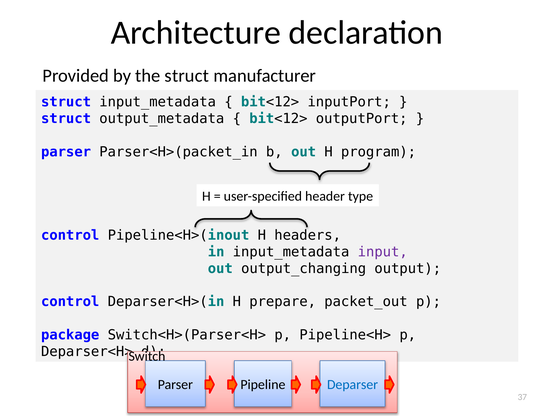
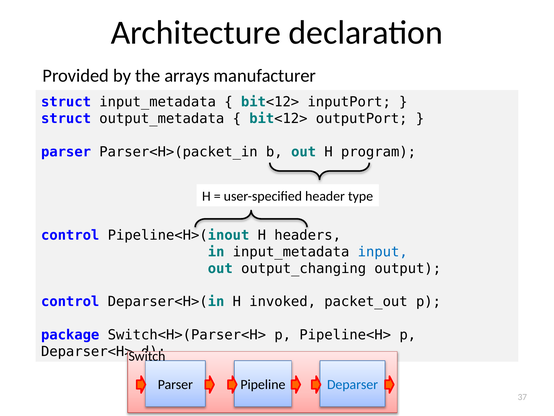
the struct: struct -> arrays
input colour: purple -> blue
prepare: prepare -> invoked
